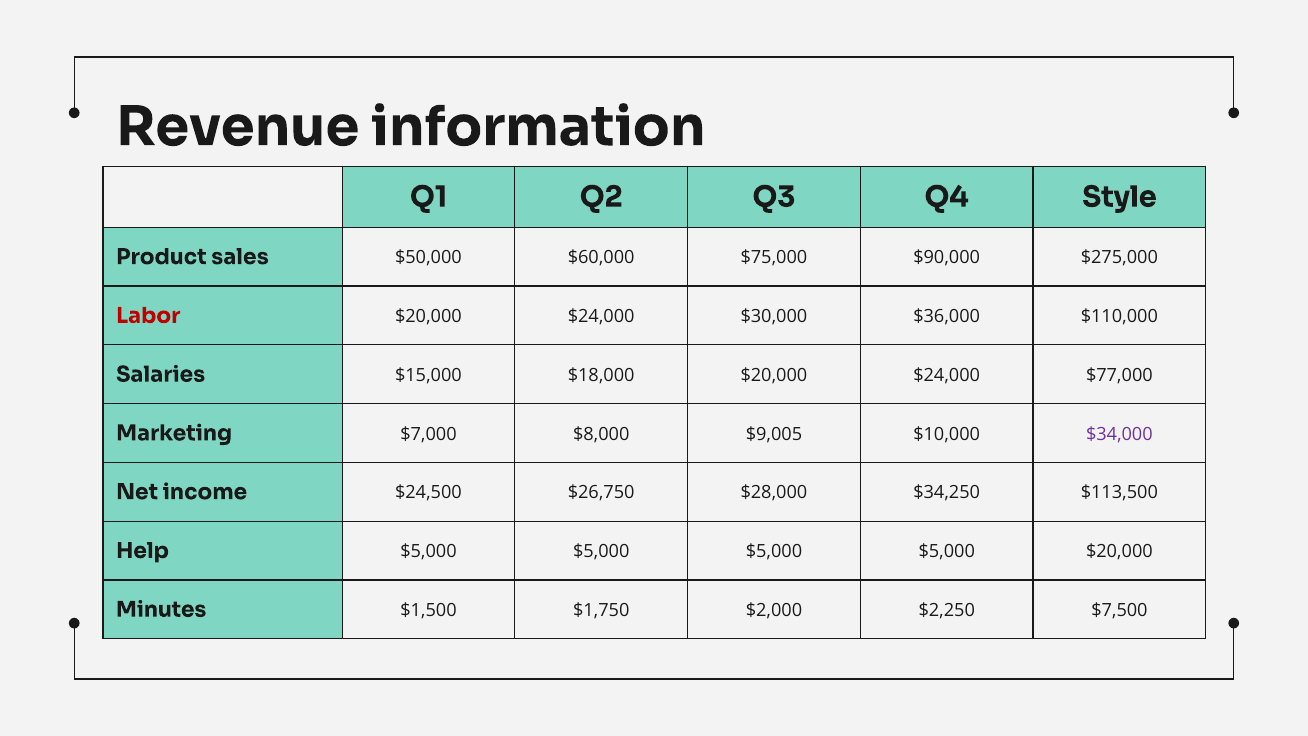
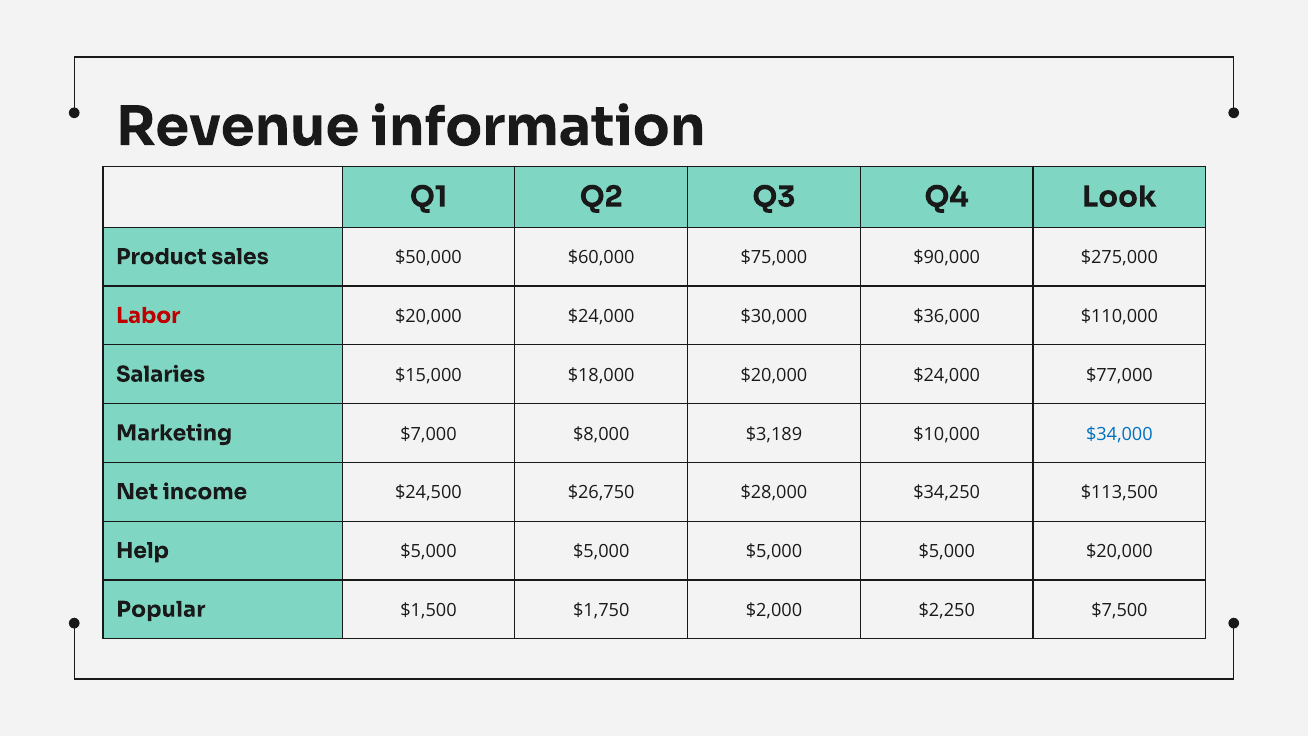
Style: Style -> Look
$9,005: $9,005 -> $3,189
$34,000 colour: purple -> blue
Minutes: Minutes -> Popular
